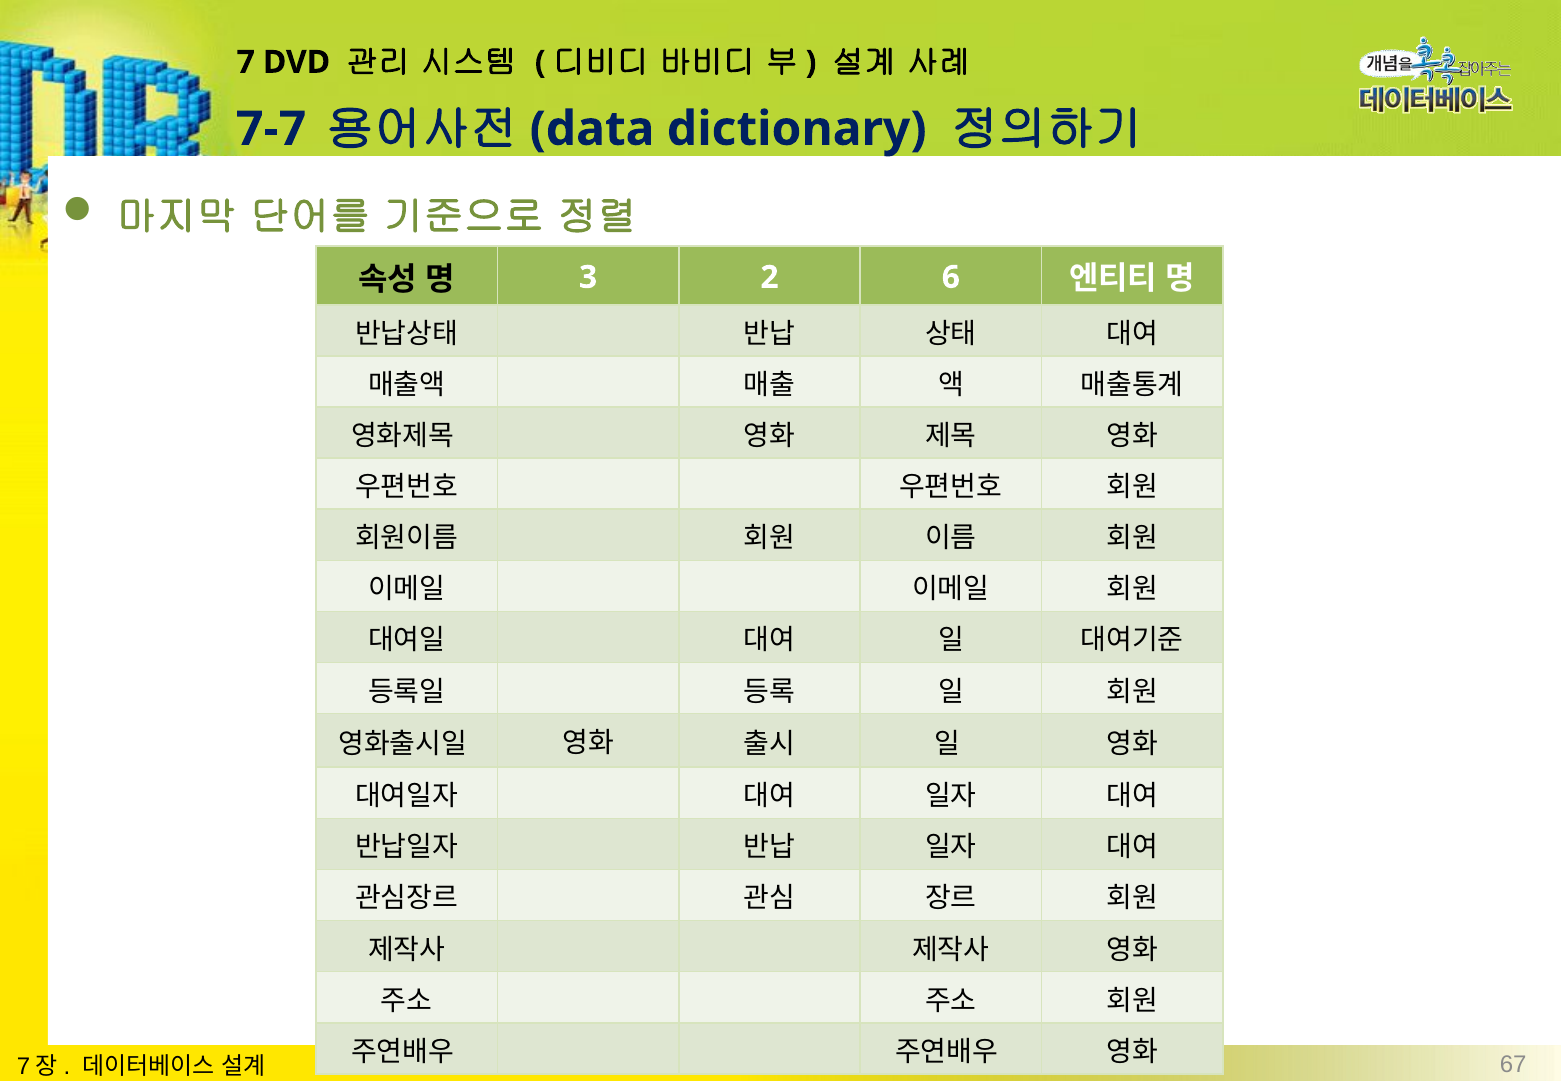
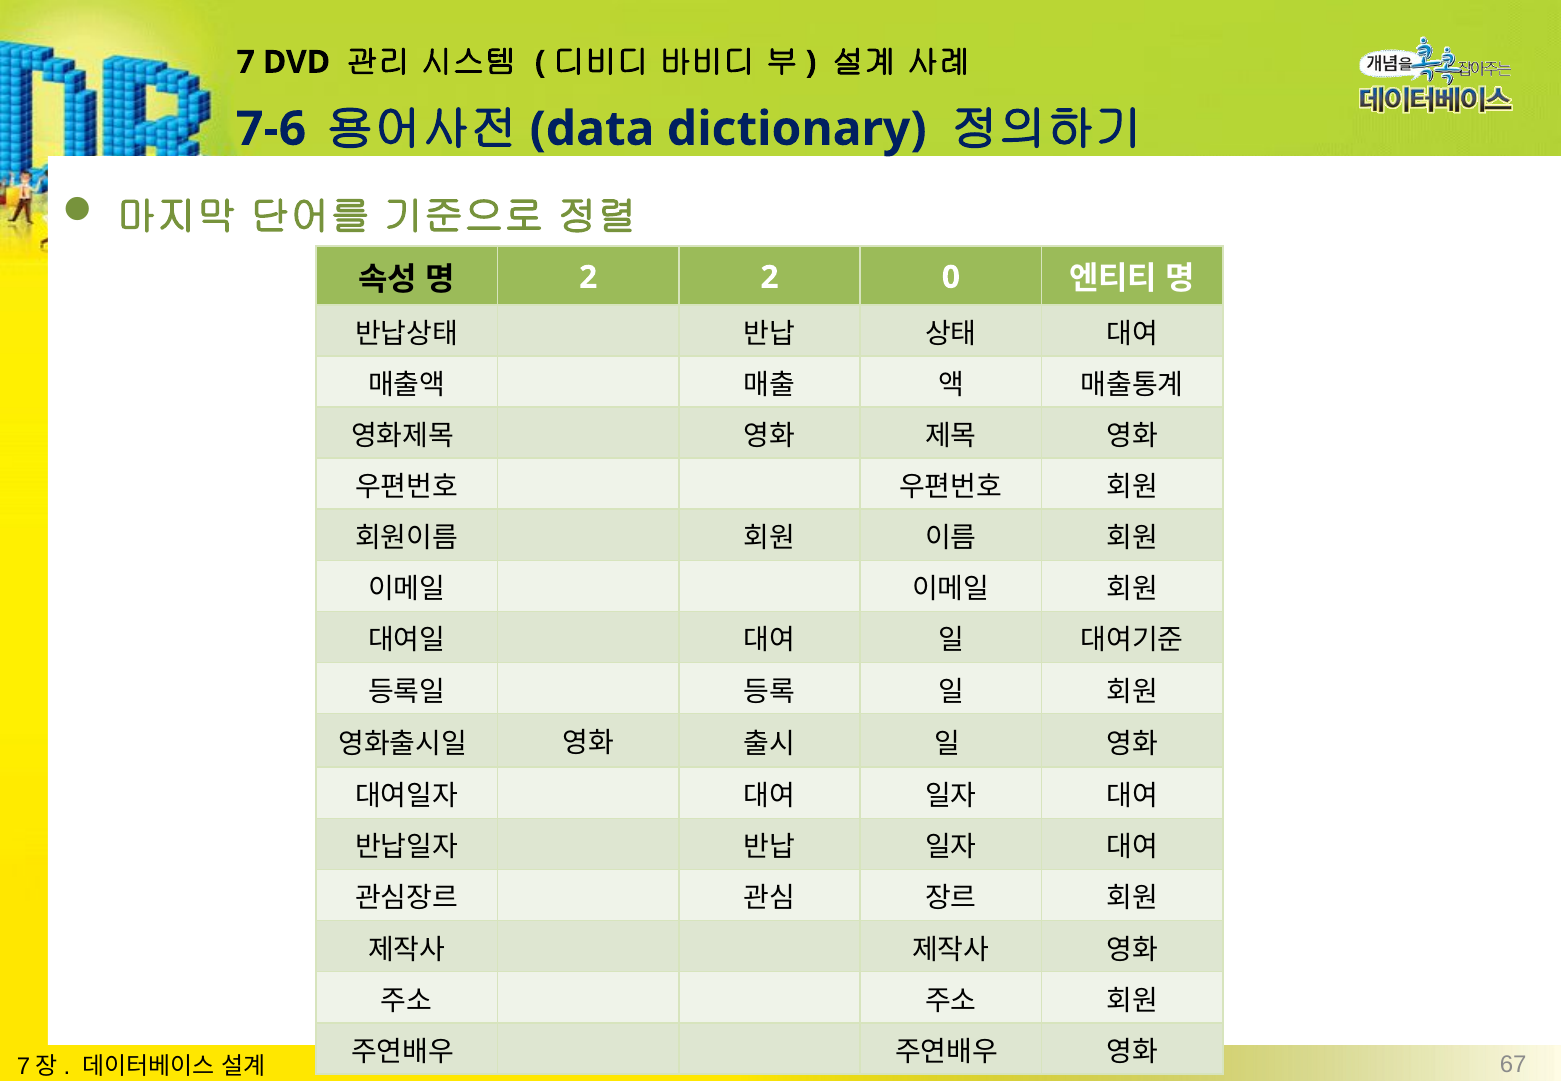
7-7: 7-7 -> 7-6
3 at (588, 277): 3 -> 2
6: 6 -> 0
